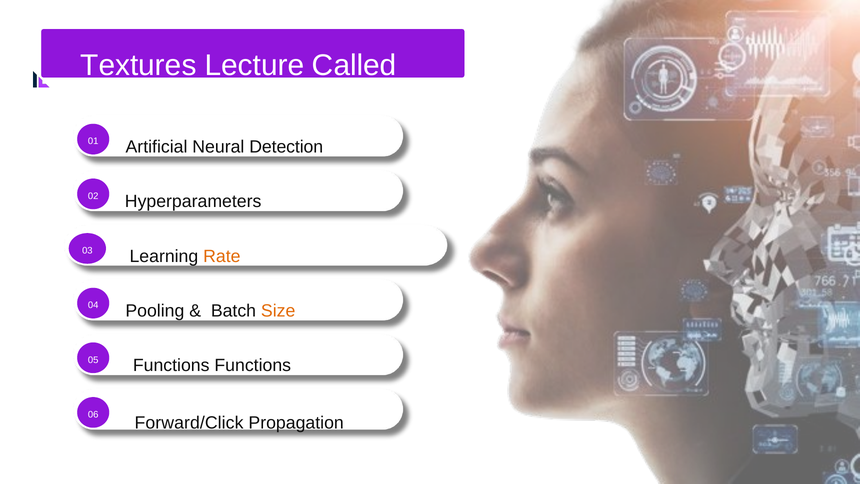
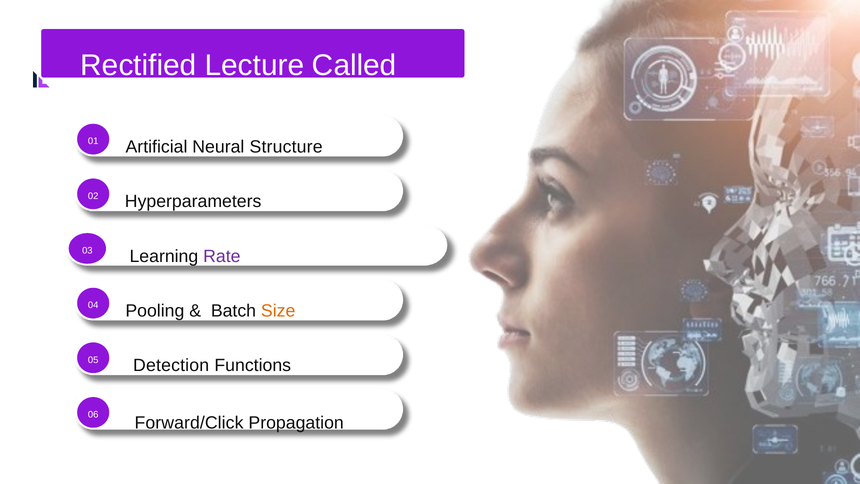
Textures: Textures -> Rectified
Detection: Detection -> Structure
Rate colour: orange -> purple
05 Functions: Functions -> Detection
